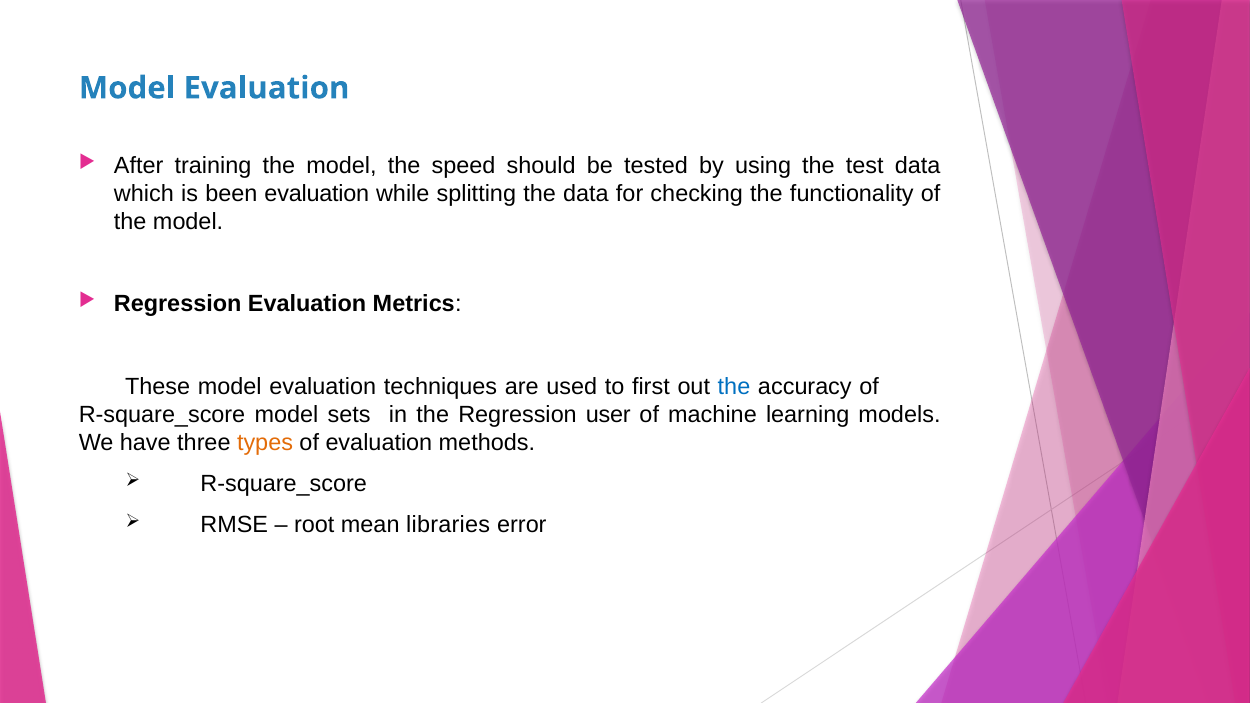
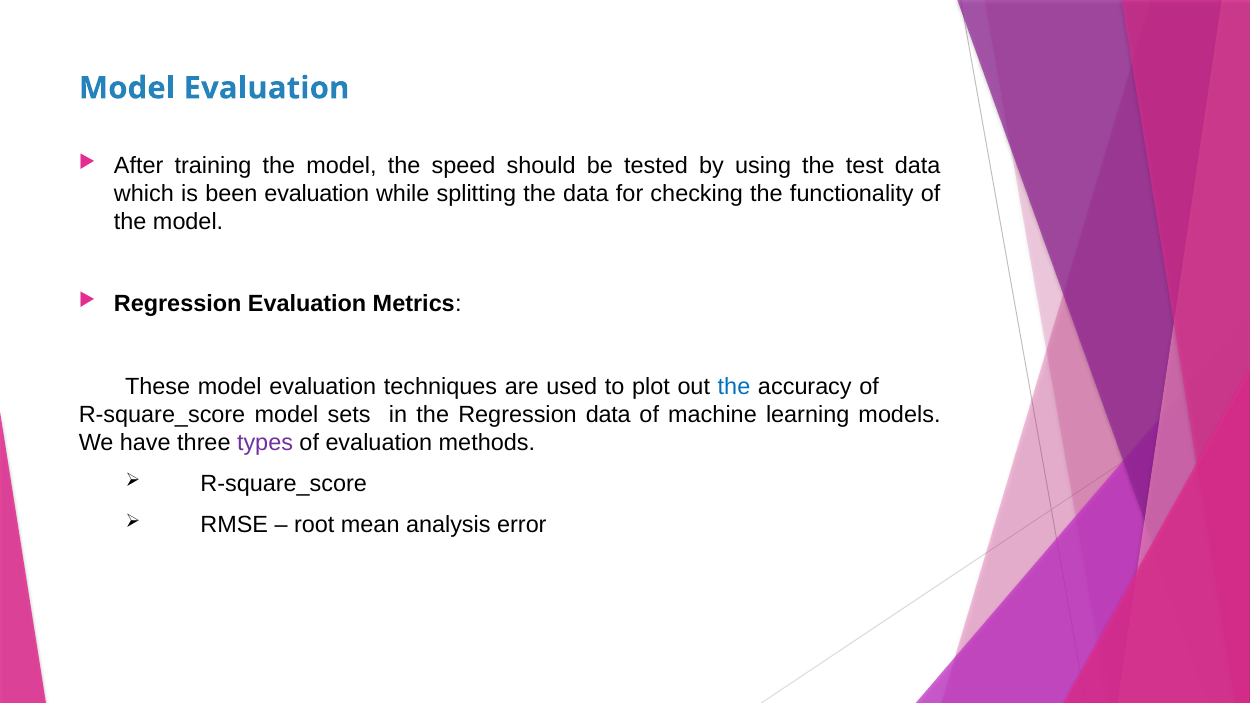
first: first -> plot
Regression user: user -> data
types colour: orange -> purple
libraries: libraries -> analysis
